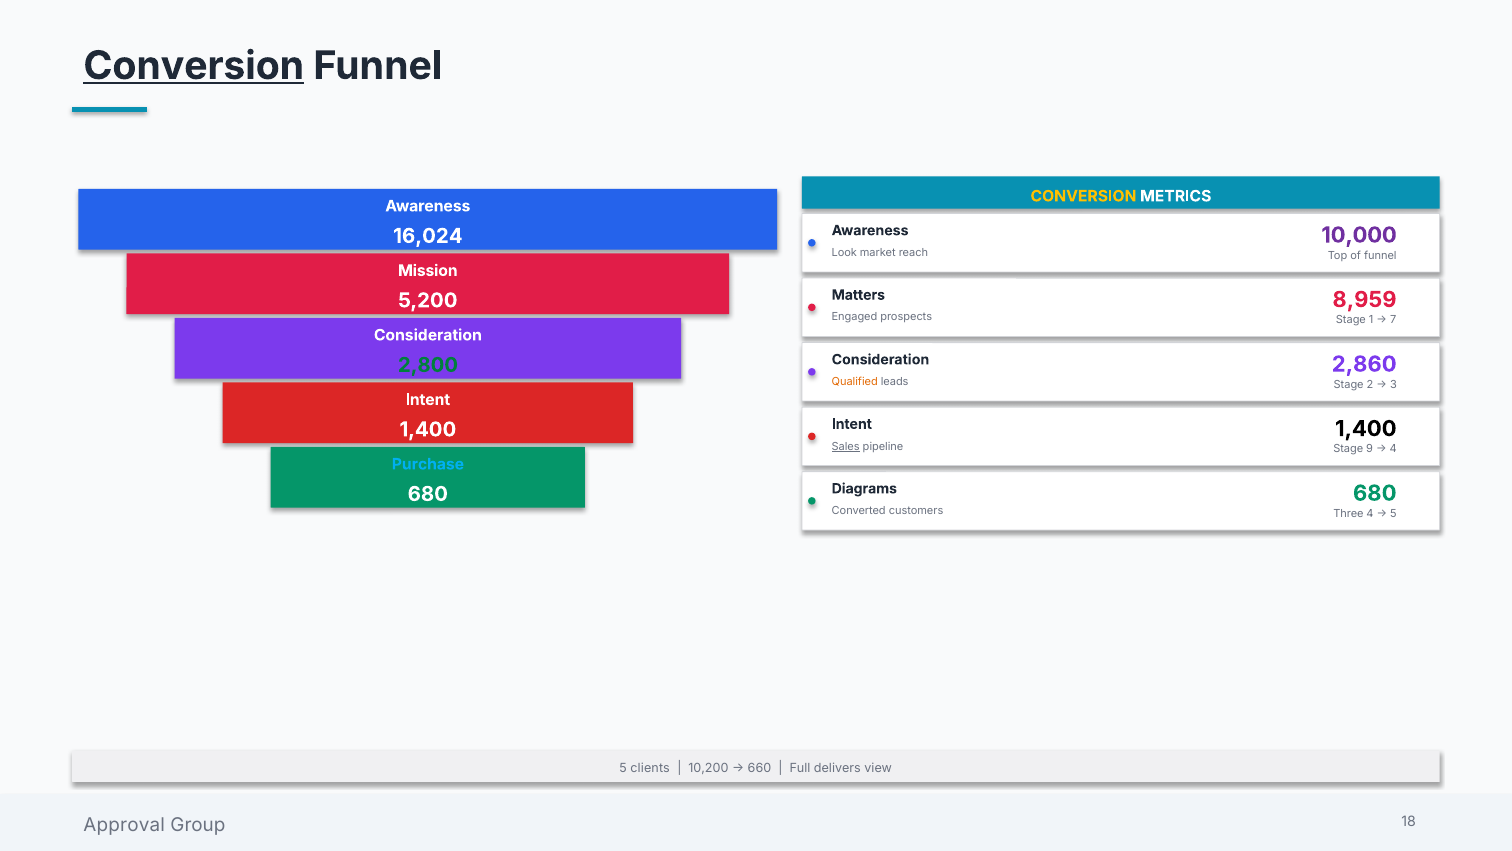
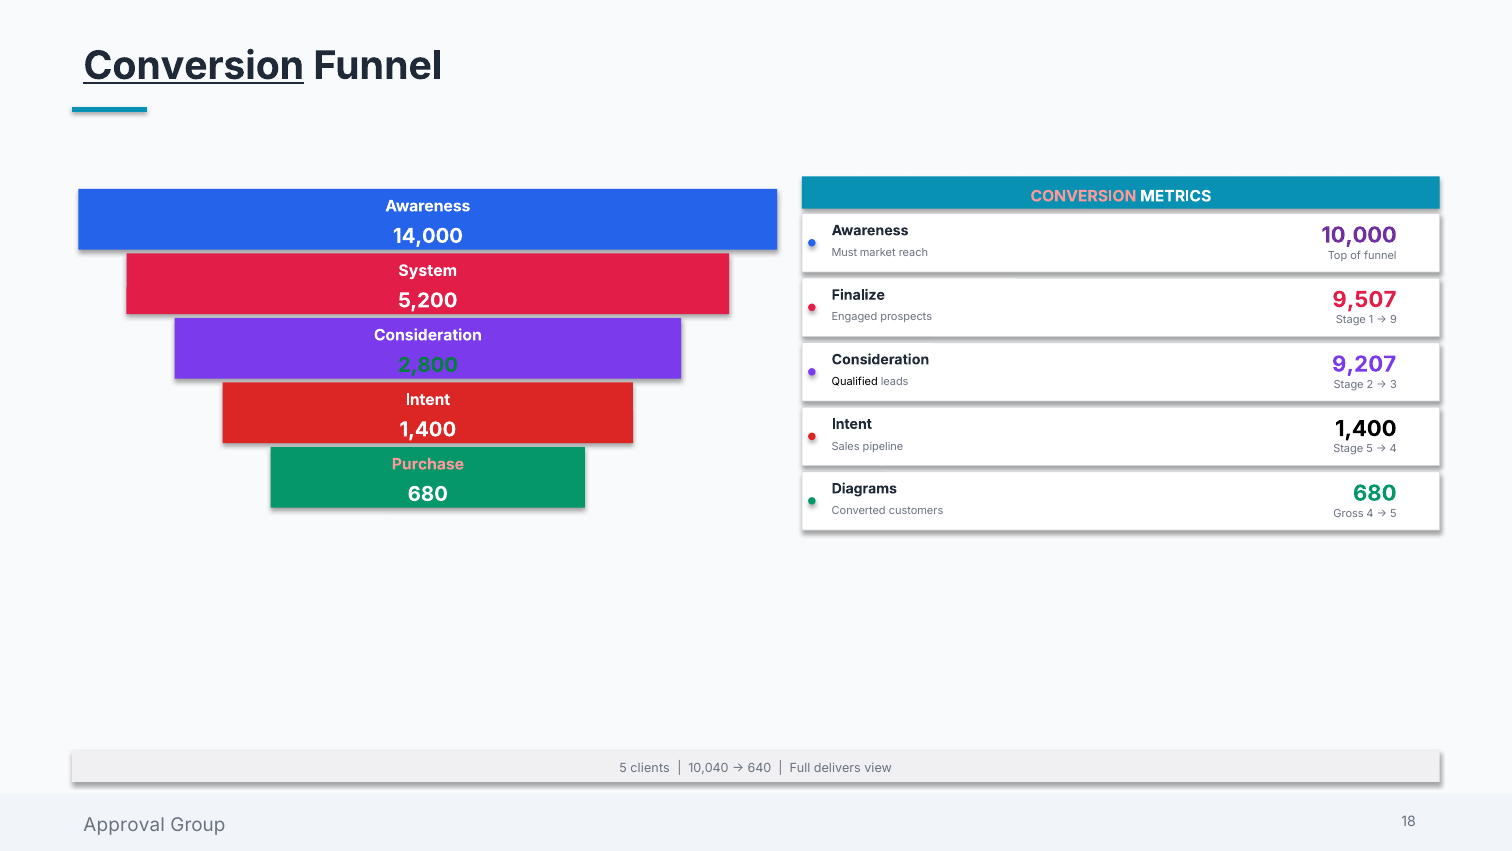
CONVERSION at (1083, 196) colour: yellow -> pink
16,024: 16,024 -> 14,000
Look: Look -> Must
Mission: Mission -> System
8,959: 8,959 -> 9,507
Matters: Matters -> Finalize
7: 7 -> 9
2,860: 2,860 -> 9,207
Qualified colour: orange -> black
Sales underline: present -> none
Stage 9: 9 -> 5
Purchase colour: light blue -> pink
Three: Three -> Gross
10,200: 10,200 -> 10,040
660: 660 -> 640
